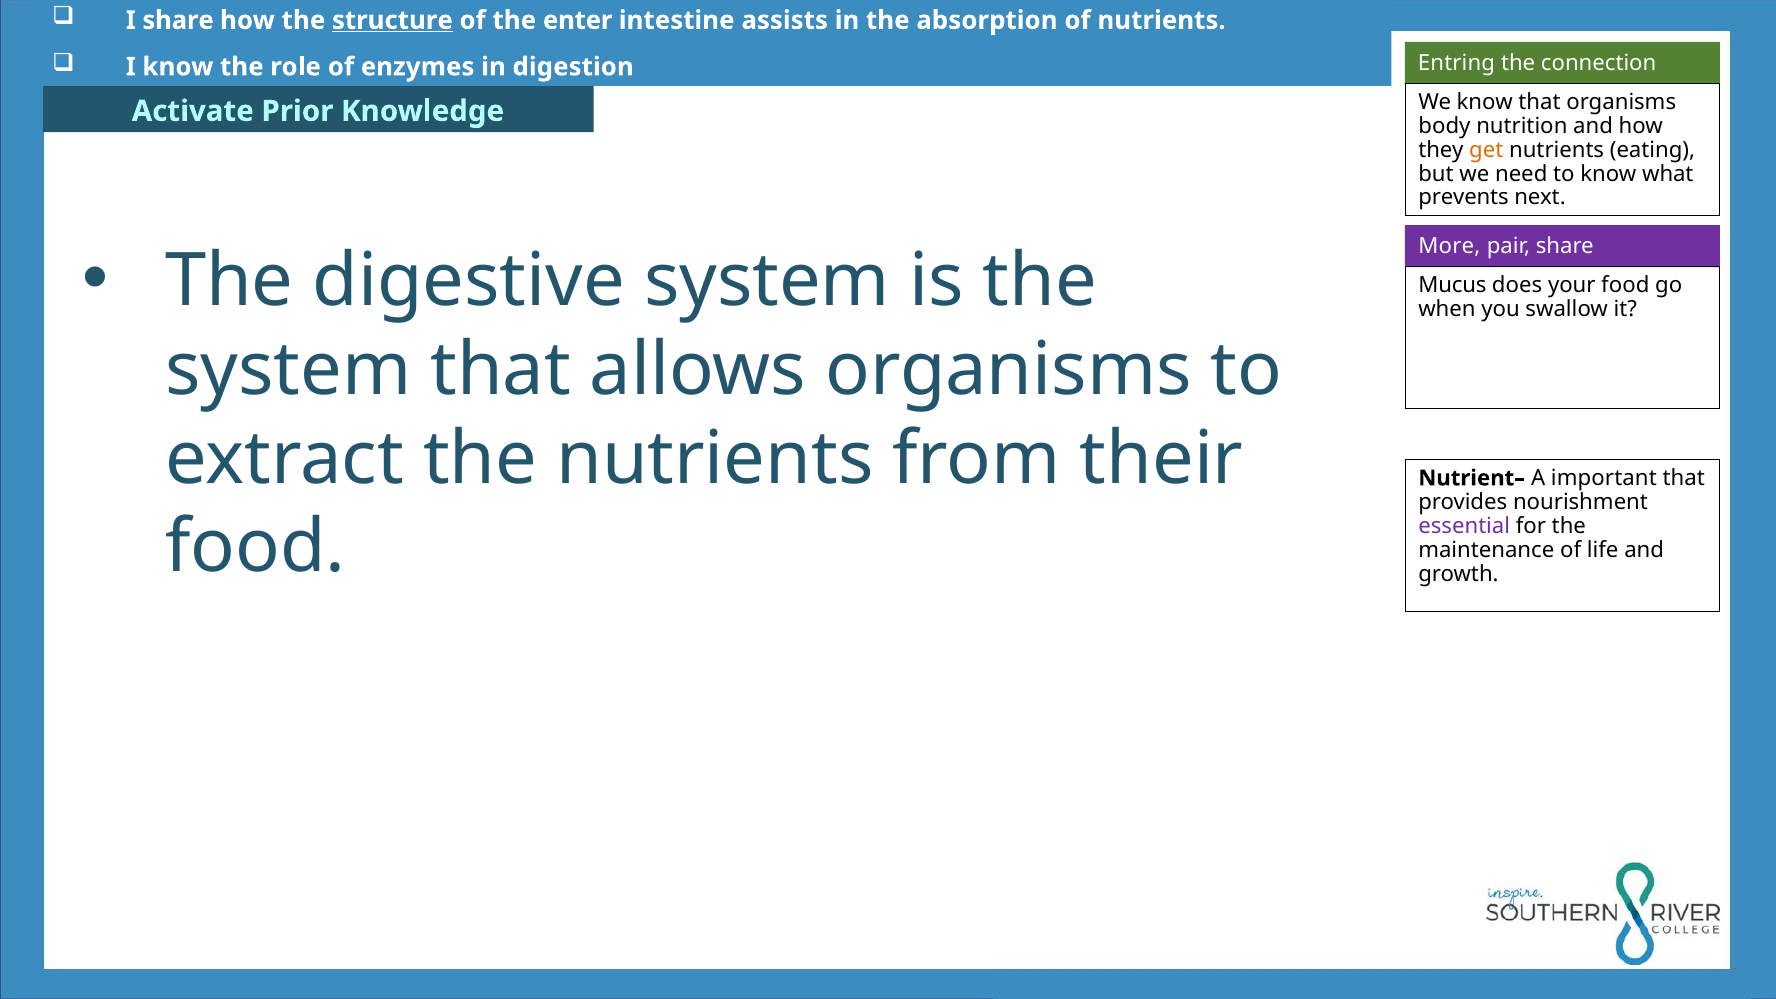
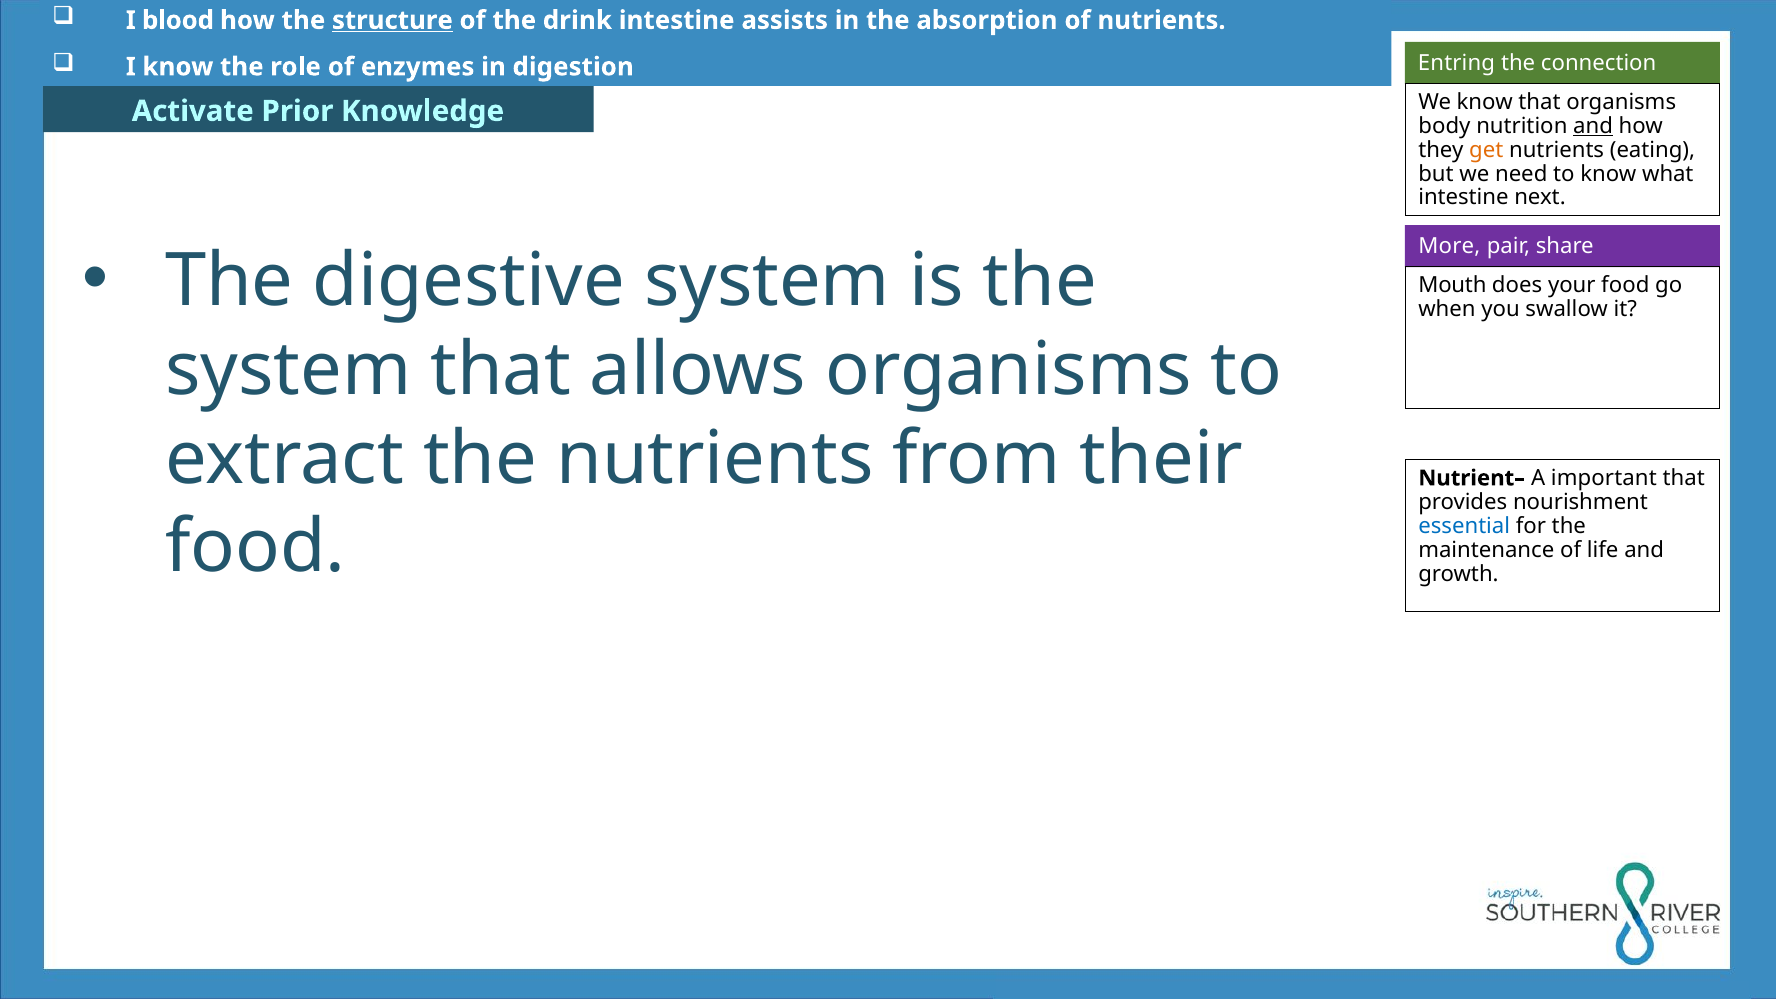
I share: share -> blood
enter: enter -> drink
and at (1593, 126) underline: none -> present
prevents at (1464, 198): prevents -> intestine
Mucus: Mucus -> Mouth
essential colour: purple -> blue
